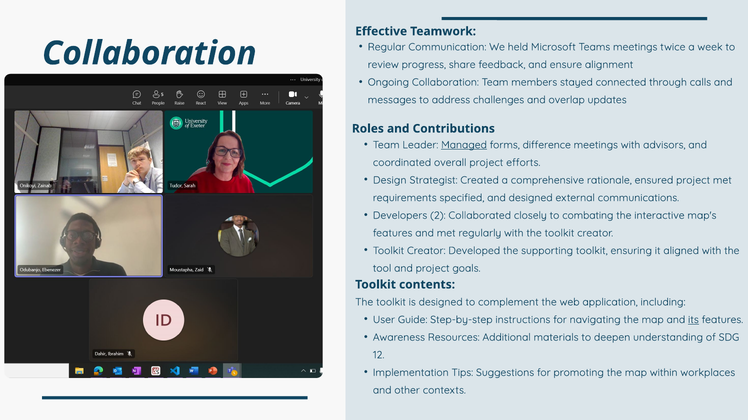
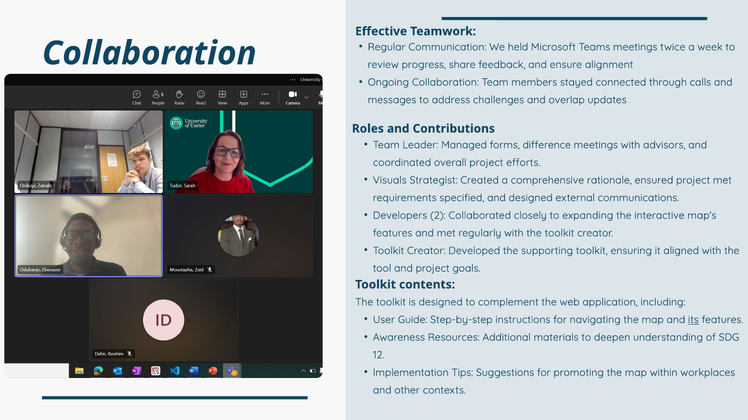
Managed underline: present -> none
Design: Design -> Visuals
combating: combating -> expanding
